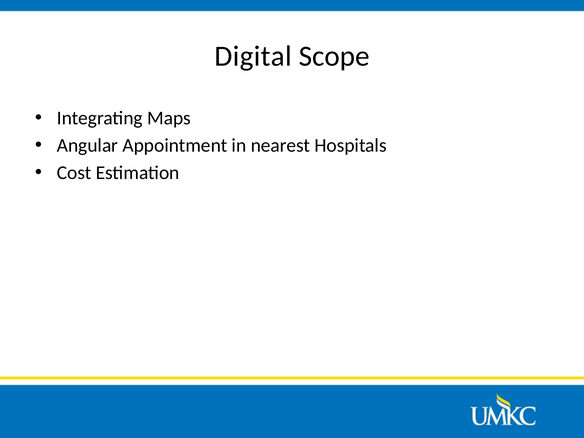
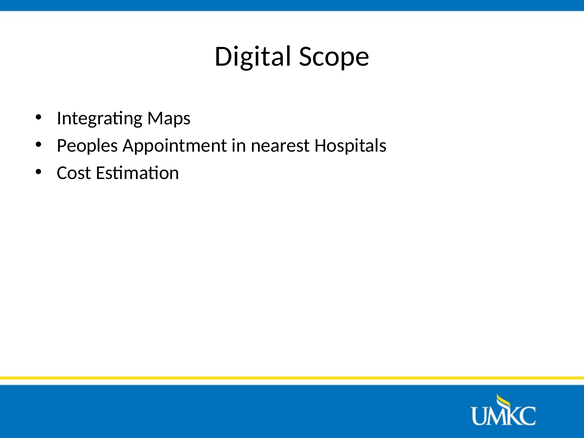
Angular: Angular -> Peoples
